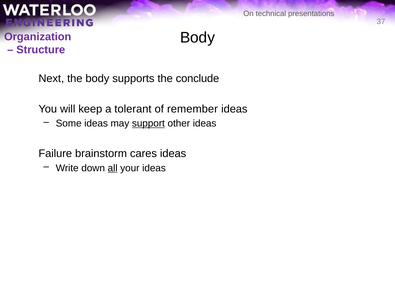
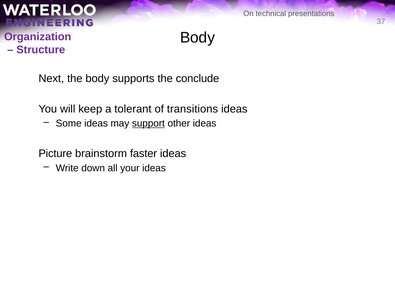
remember: remember -> transitions
Failure: Failure -> Picture
cares: cares -> faster
all underline: present -> none
